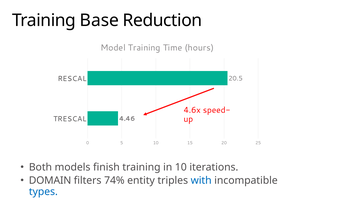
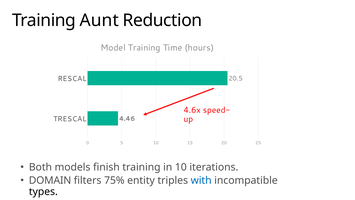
Base: Base -> Aunt
74%: 74% -> 75%
types colour: blue -> black
